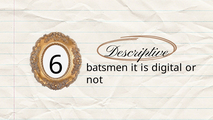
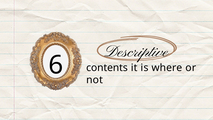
batsmen: batsmen -> contents
digital: digital -> where
